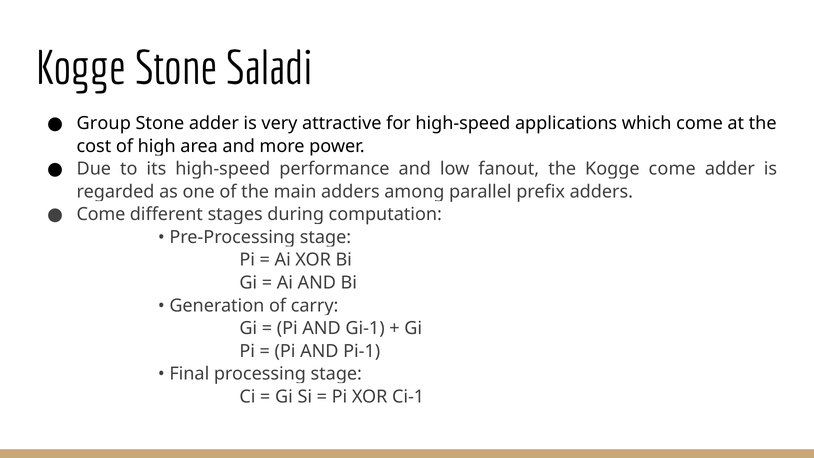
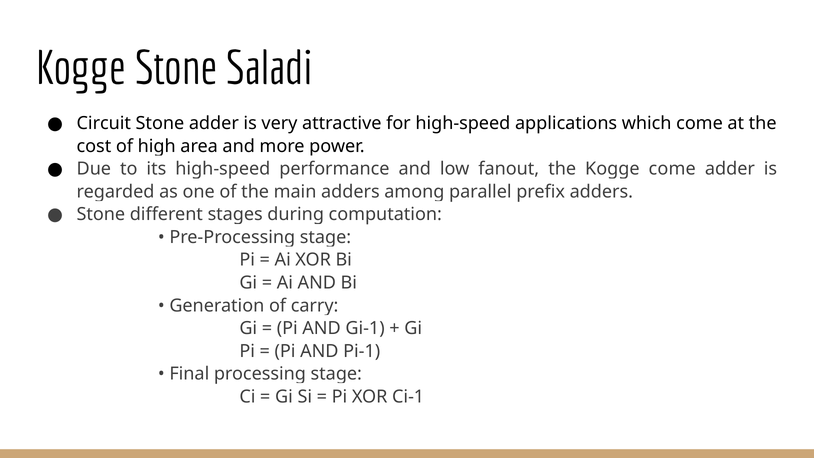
Group: Group -> Circuit
Come at (101, 214): Come -> Stone
